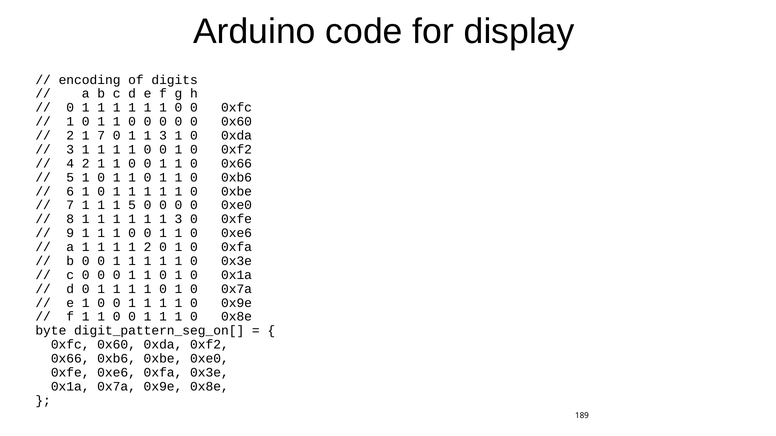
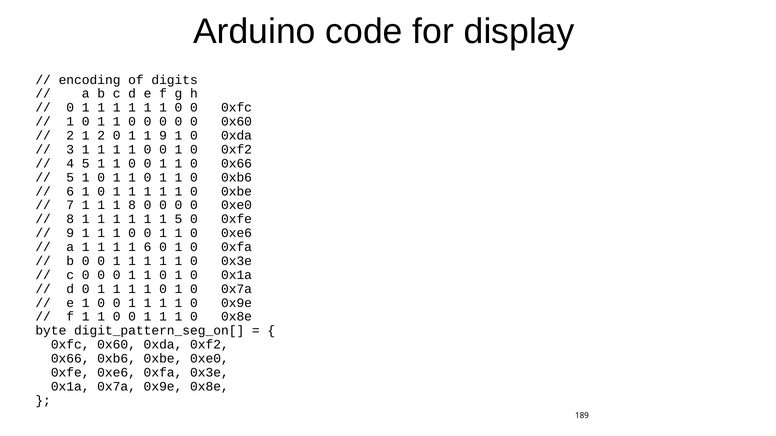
1 7: 7 -> 2
0 1 1 3: 3 -> 9
4 2: 2 -> 5
1 5: 5 -> 8
1 1 1 3: 3 -> 5
1 2: 2 -> 6
